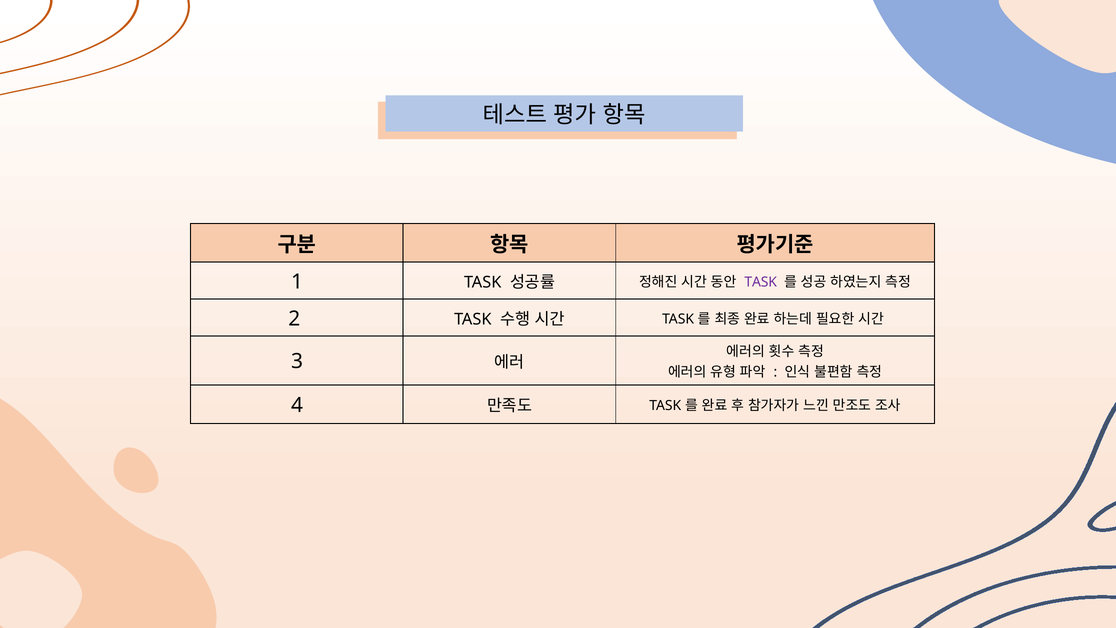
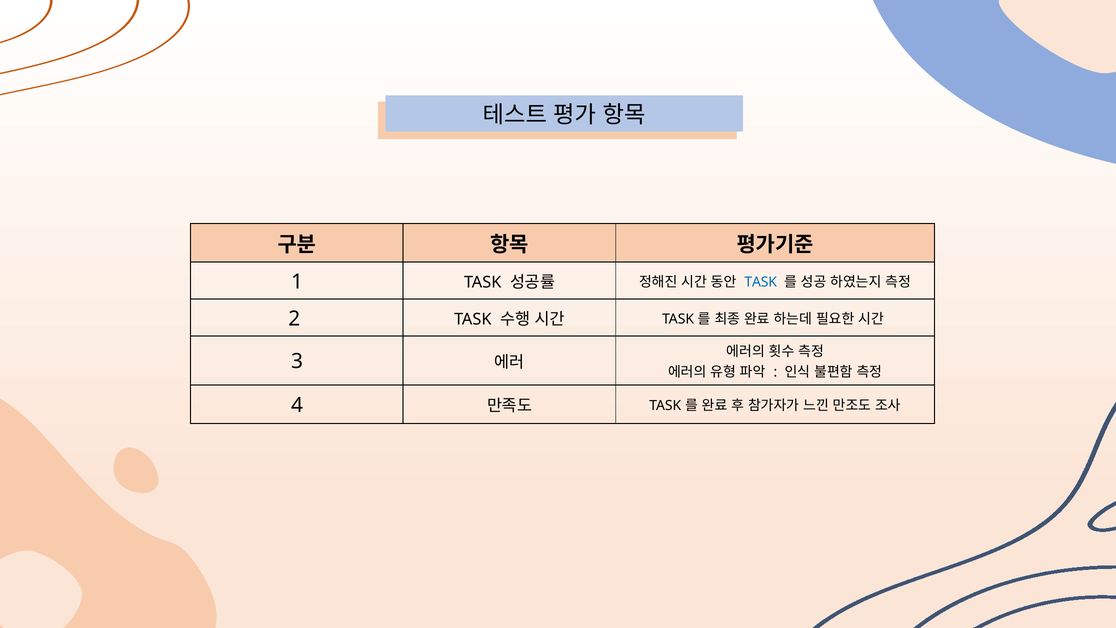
TASK at (761, 282) colour: purple -> blue
